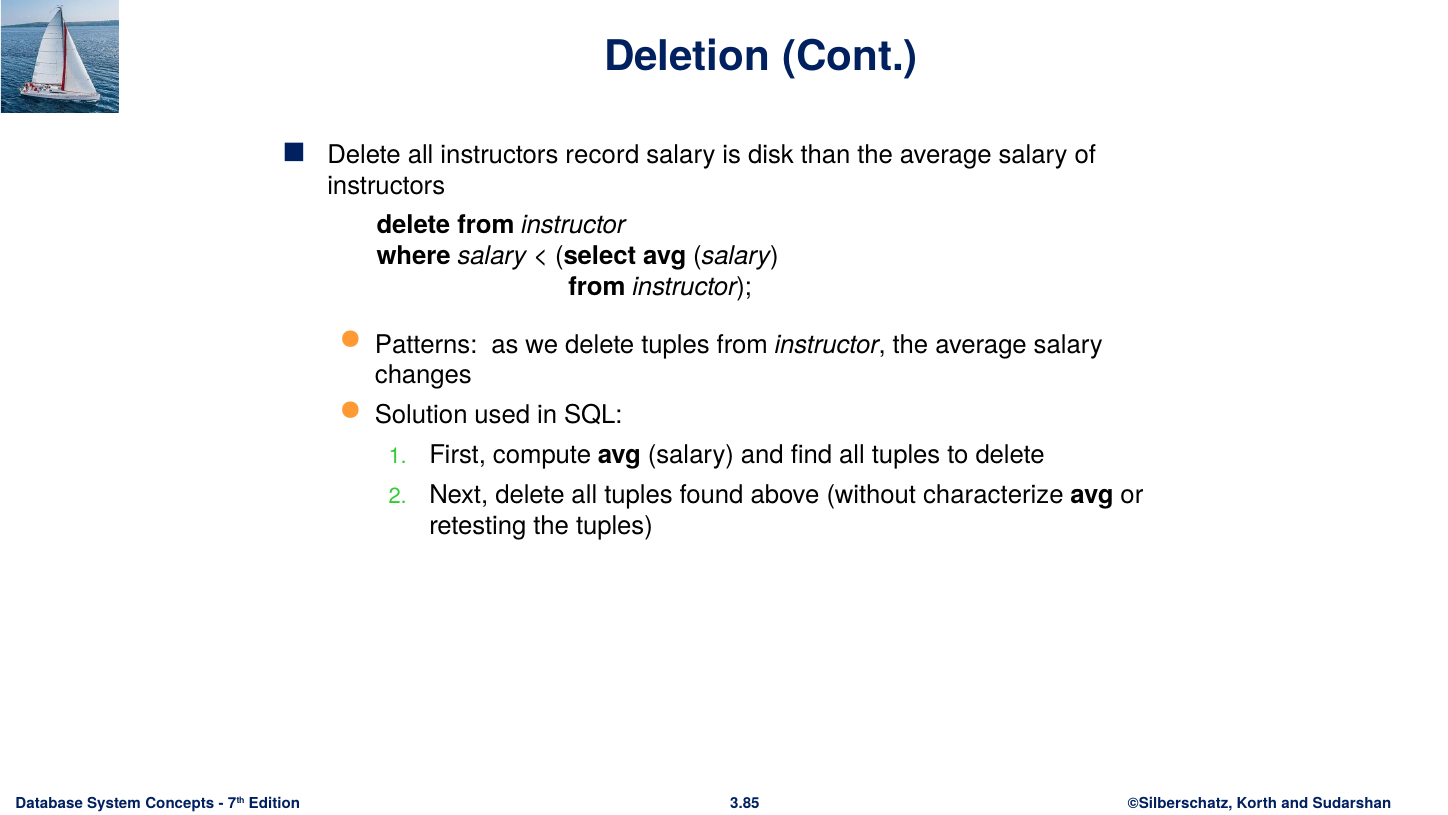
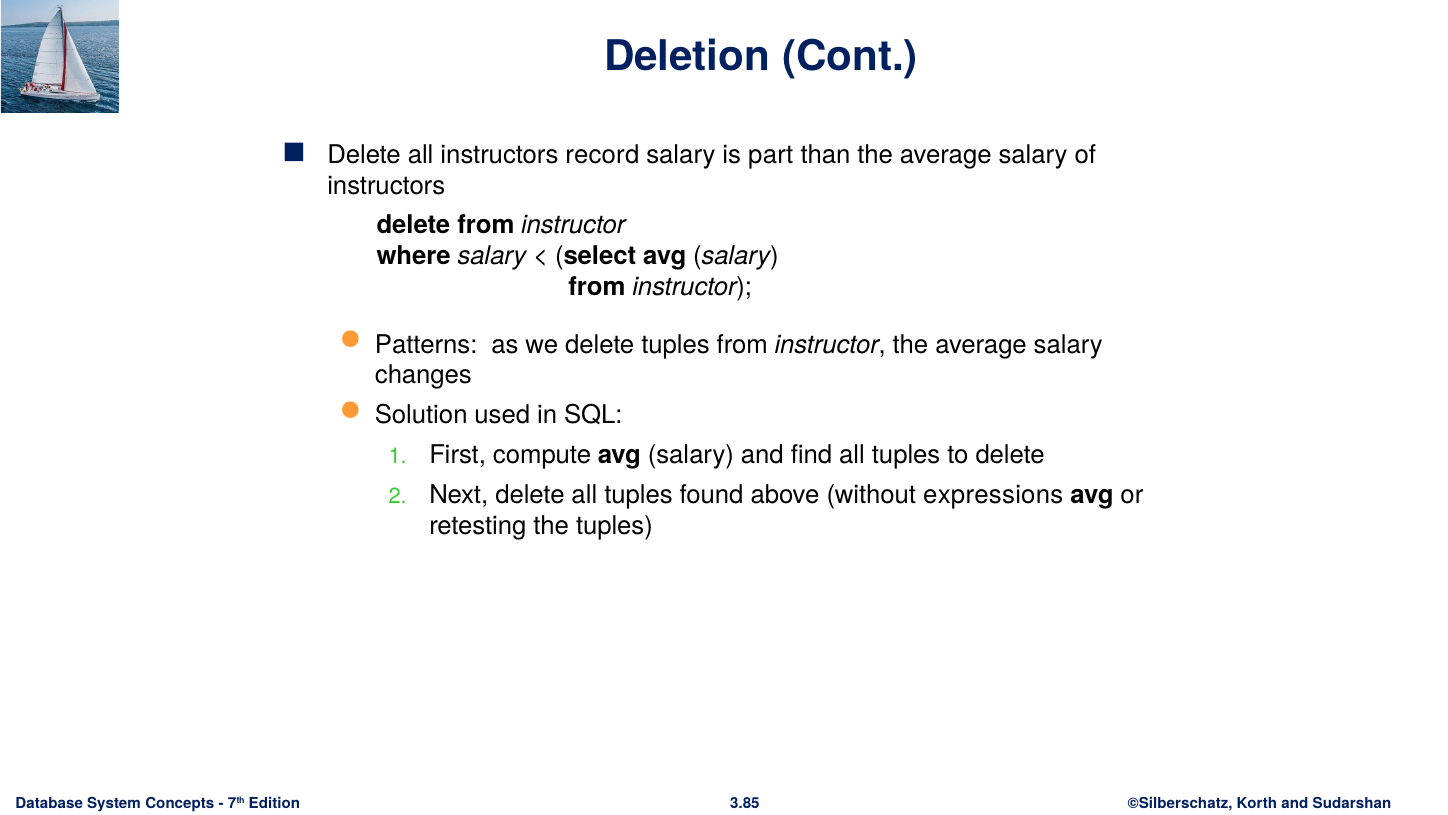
disk: disk -> part
characterize: characterize -> expressions
